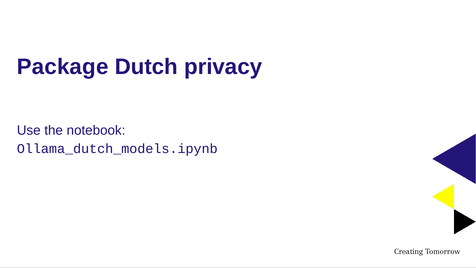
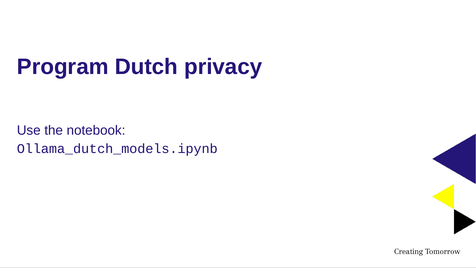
Package: Package -> Program
